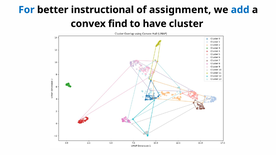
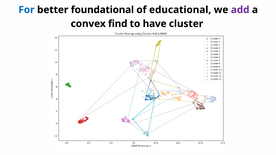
instructional: instructional -> foundational
assignment: assignment -> educational
add colour: blue -> purple
